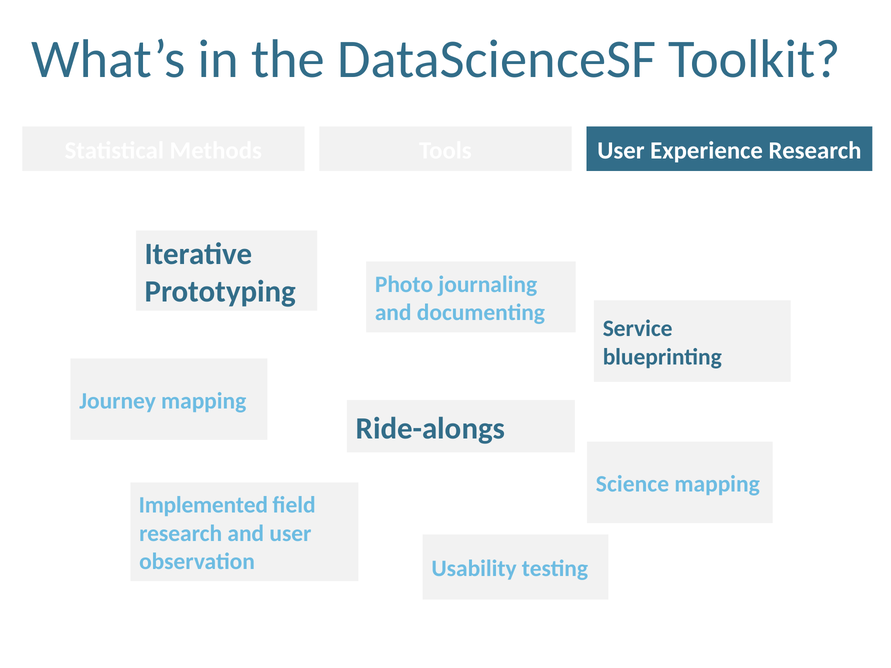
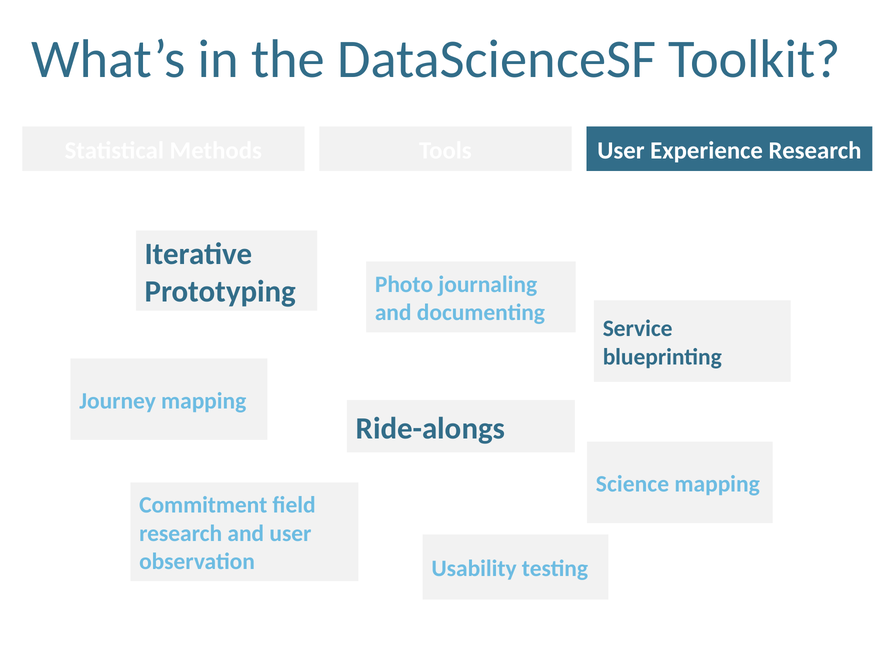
Implemented: Implemented -> Commitment
